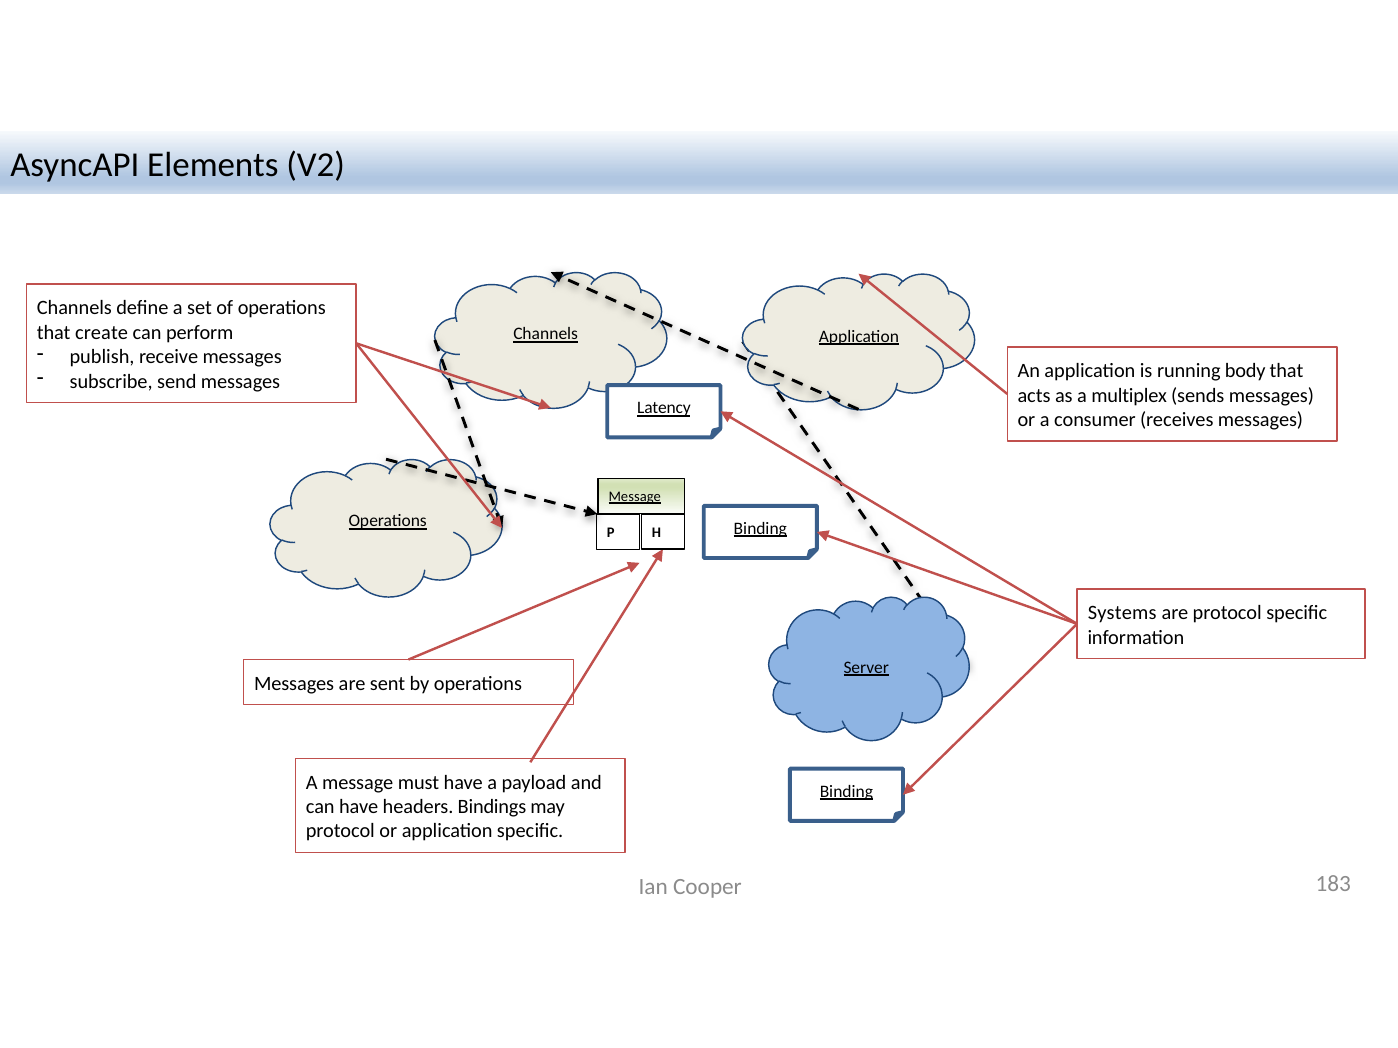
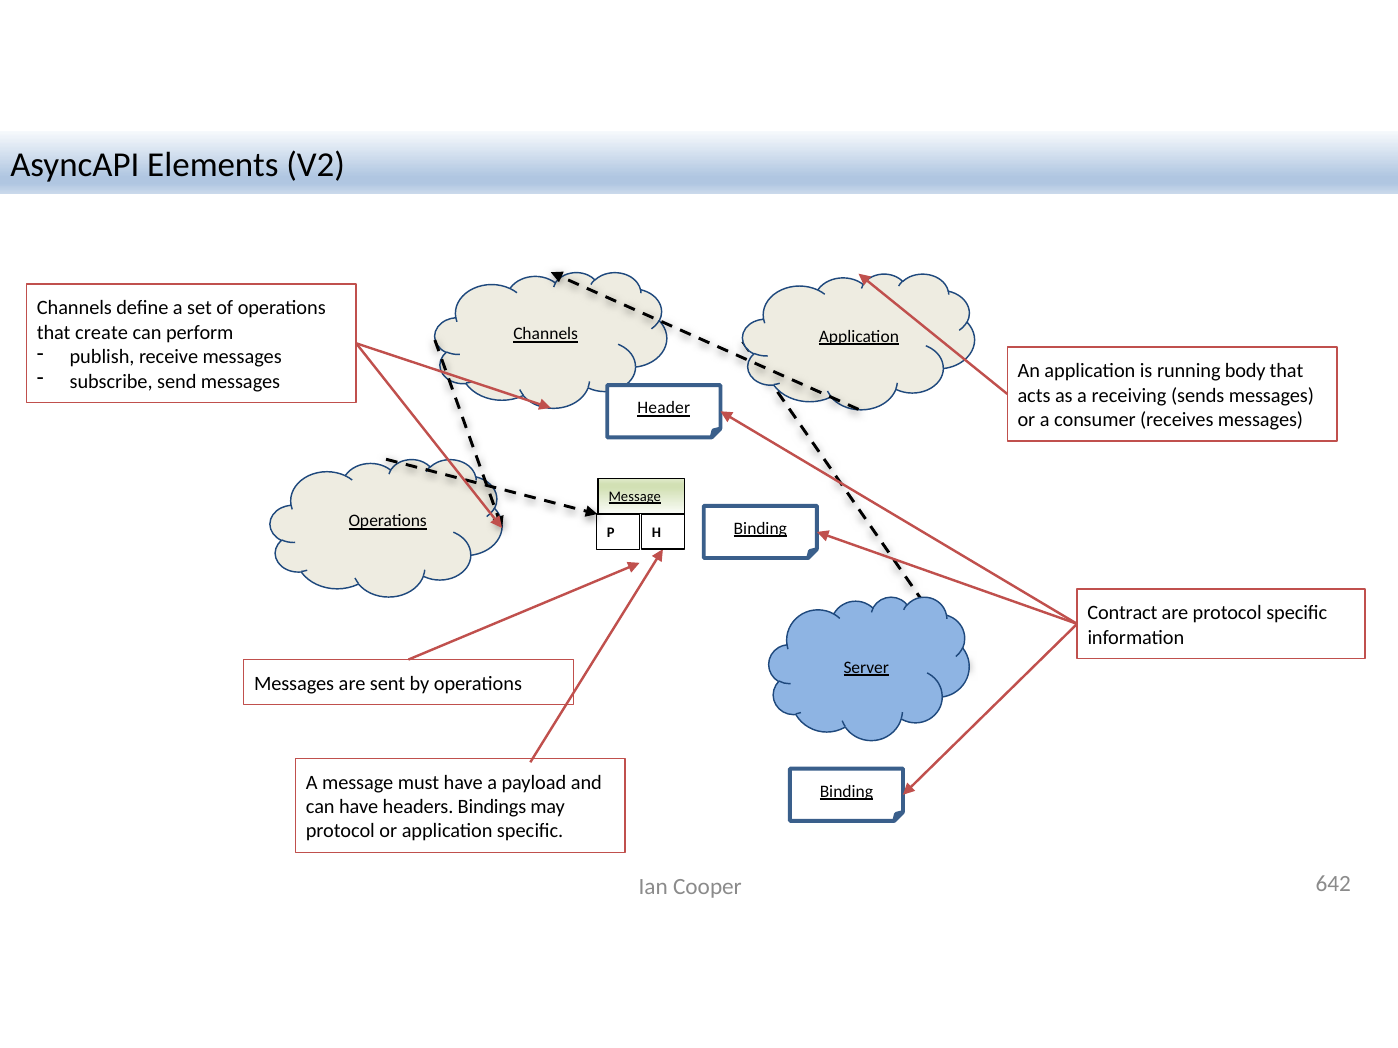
multiplex: multiplex -> receiving
Latency: Latency -> Header
Systems: Systems -> Contract
183: 183 -> 642
